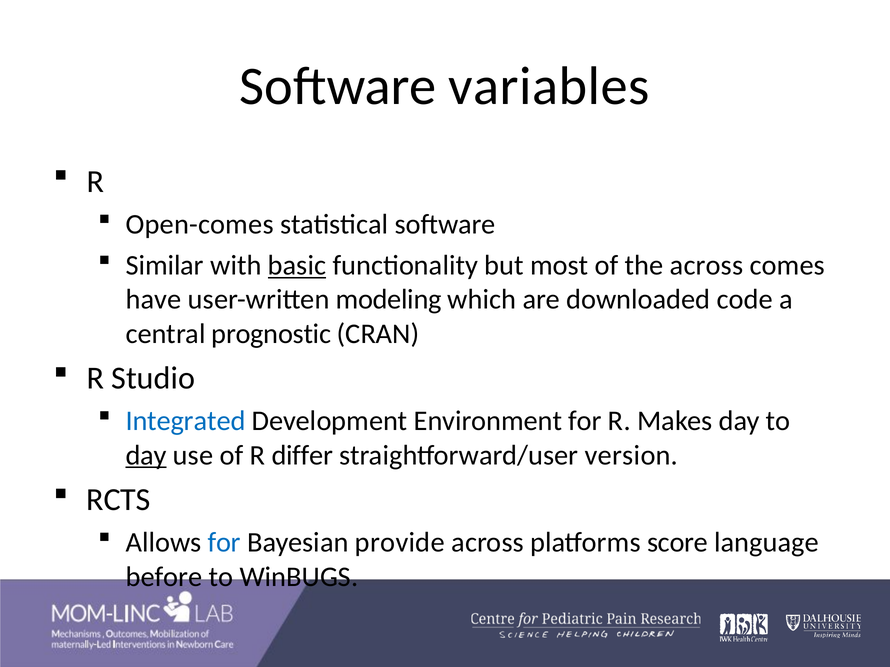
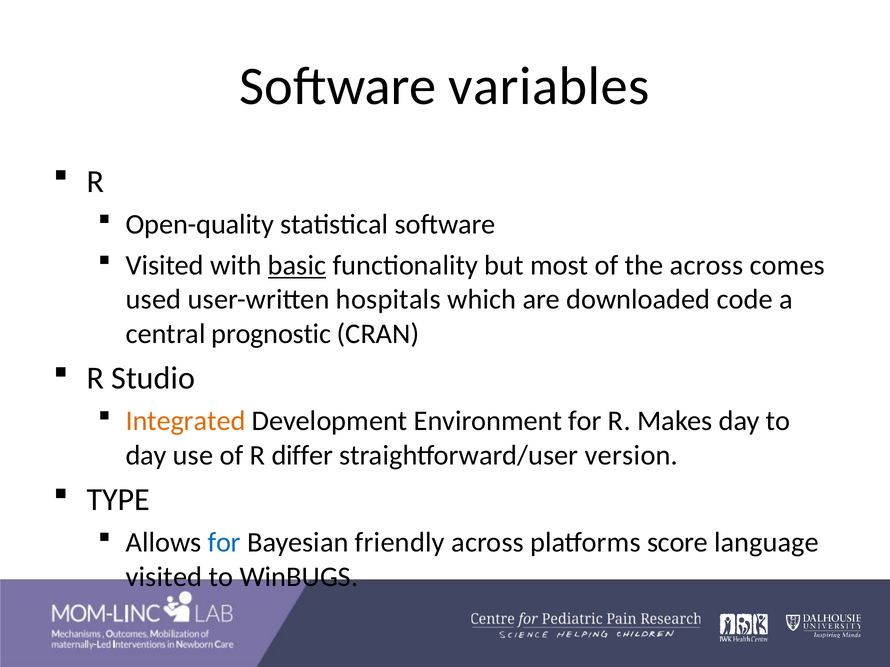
Open-comes: Open-comes -> Open-quality
Similar at (165, 266): Similar -> Visited
have: have -> used
modeling: modeling -> hospitals
Integrated colour: blue -> orange
day at (146, 456) underline: present -> none
RCTS: RCTS -> TYPE
provide: provide -> friendly
before at (164, 577): before -> visited
